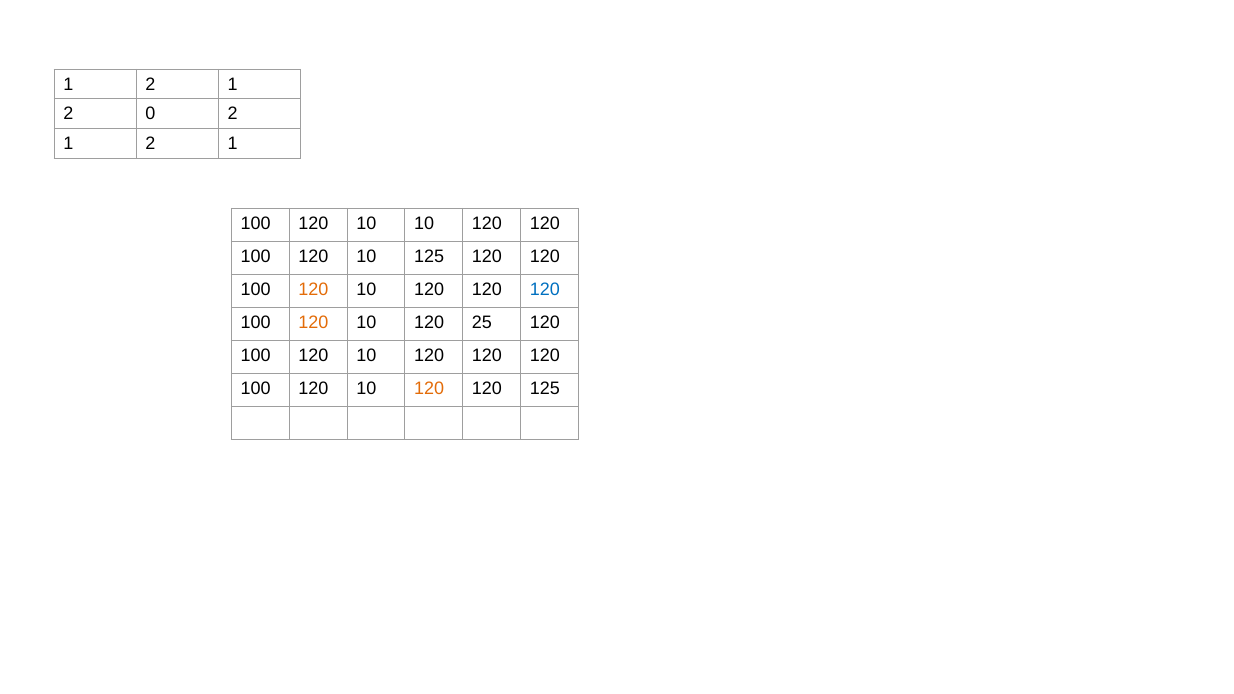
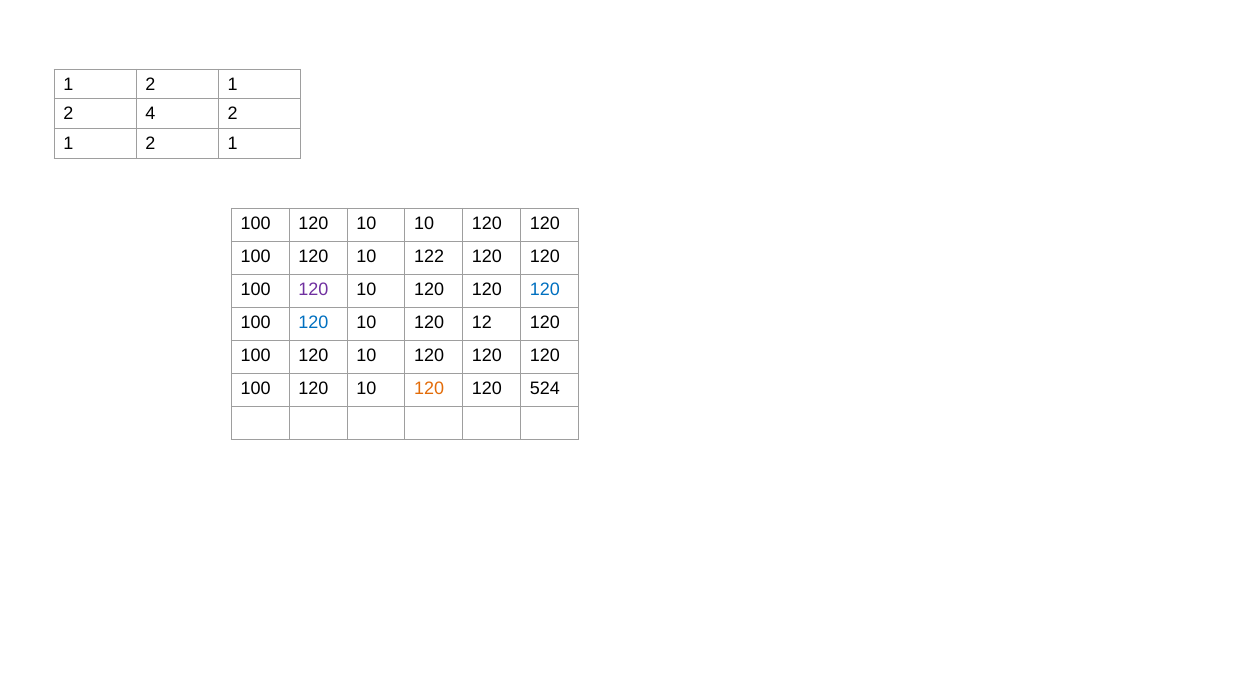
0: 0 -> 4
10 125: 125 -> 122
120 at (313, 289) colour: orange -> purple
120 at (313, 322) colour: orange -> blue
25: 25 -> 12
120 125: 125 -> 524
